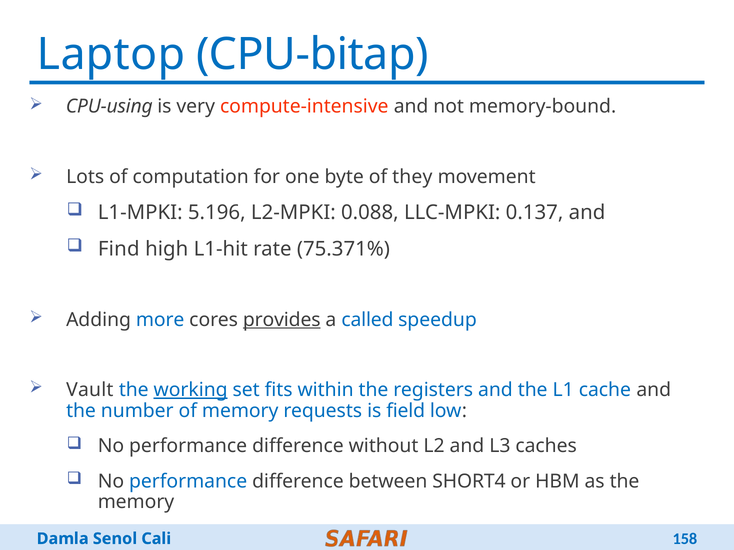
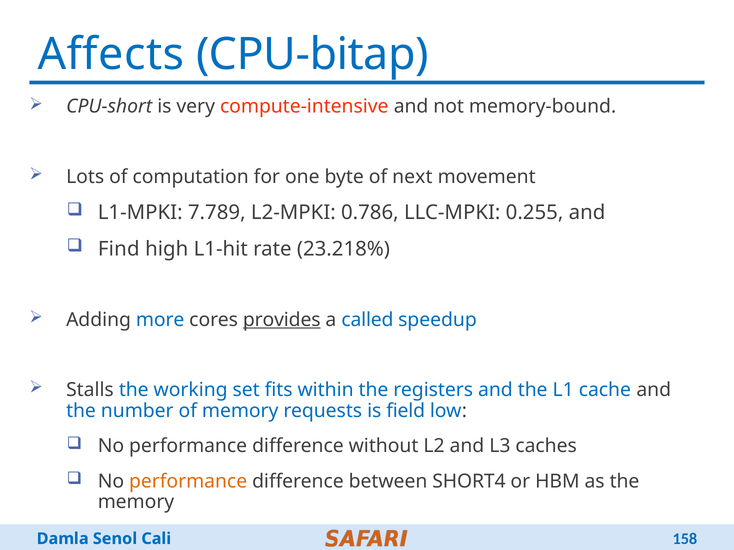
Laptop: Laptop -> Affects
CPU-using: CPU-using -> CPU-short
they: they -> next
5.196: 5.196 -> 7.789
0.088: 0.088 -> 0.786
0.137: 0.137 -> 0.255
75.371%: 75.371% -> 23.218%
Vault: Vault -> Stalls
working underline: present -> none
performance at (188, 482) colour: blue -> orange
